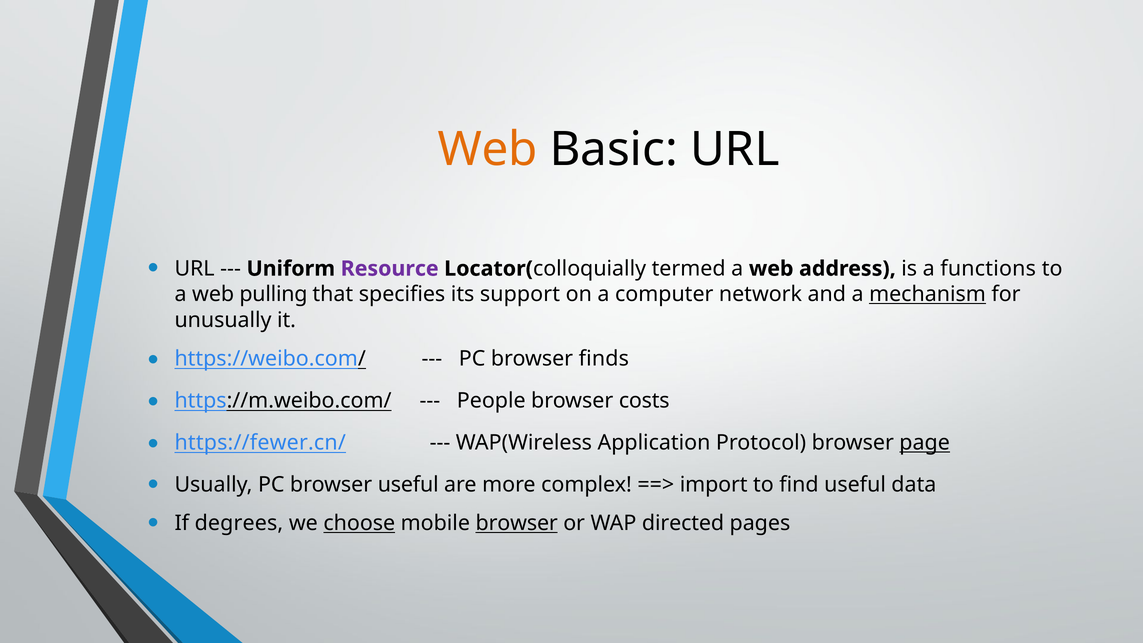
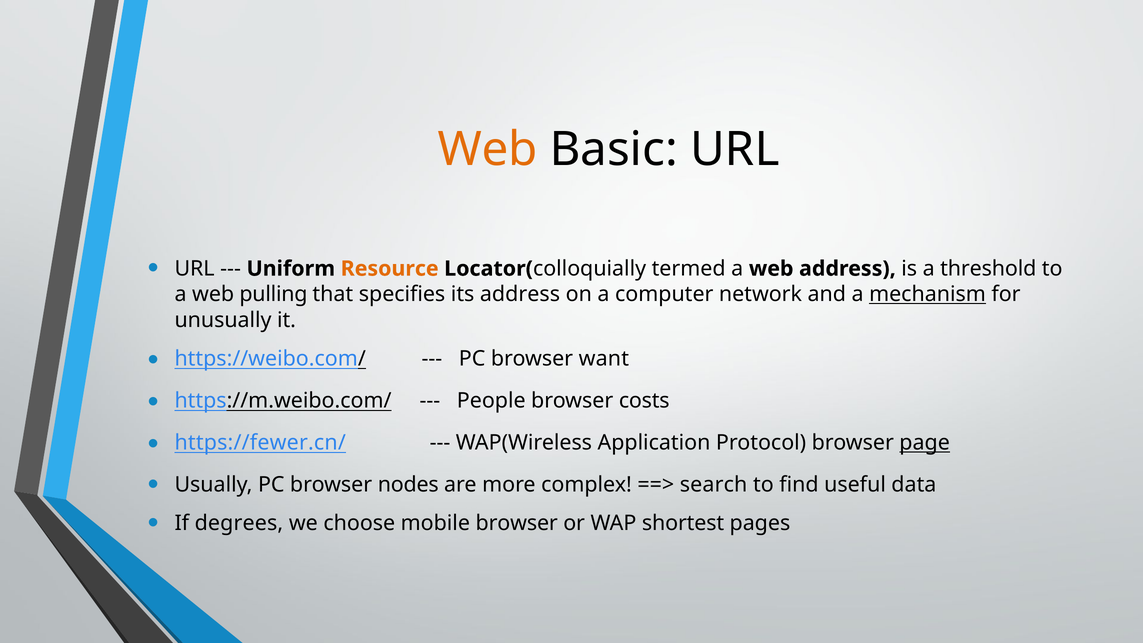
Resource colour: purple -> orange
functions: functions -> threshold
its support: support -> address
finds: finds -> want
browser useful: useful -> nodes
import: import -> search
choose underline: present -> none
browser at (517, 523) underline: present -> none
directed: directed -> shortest
